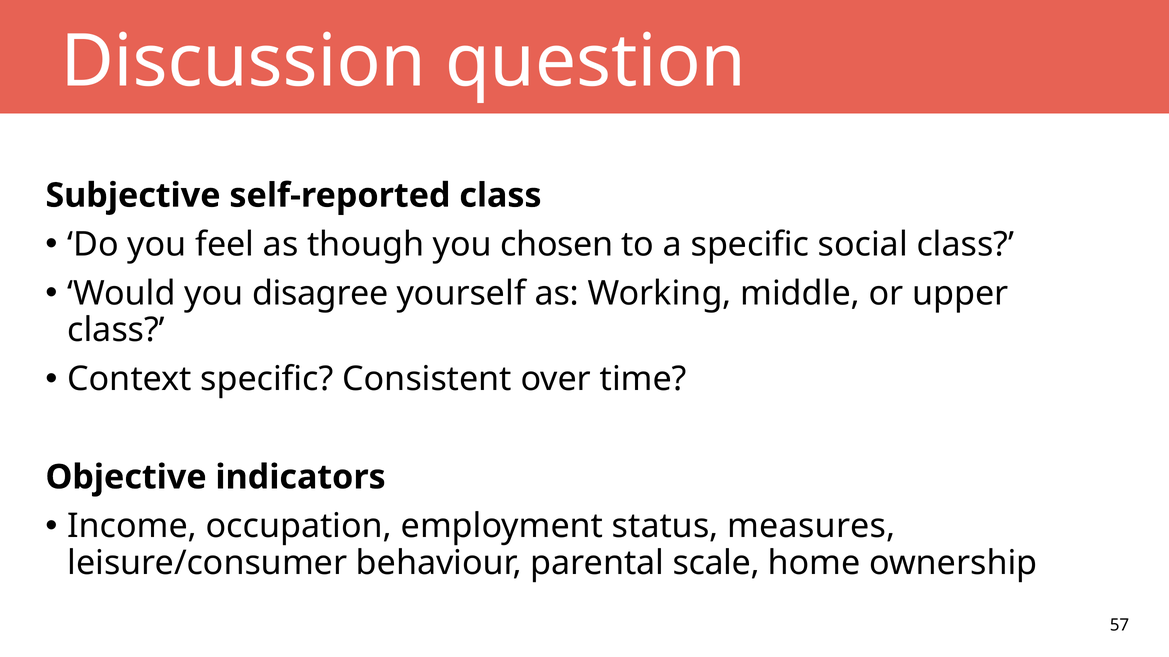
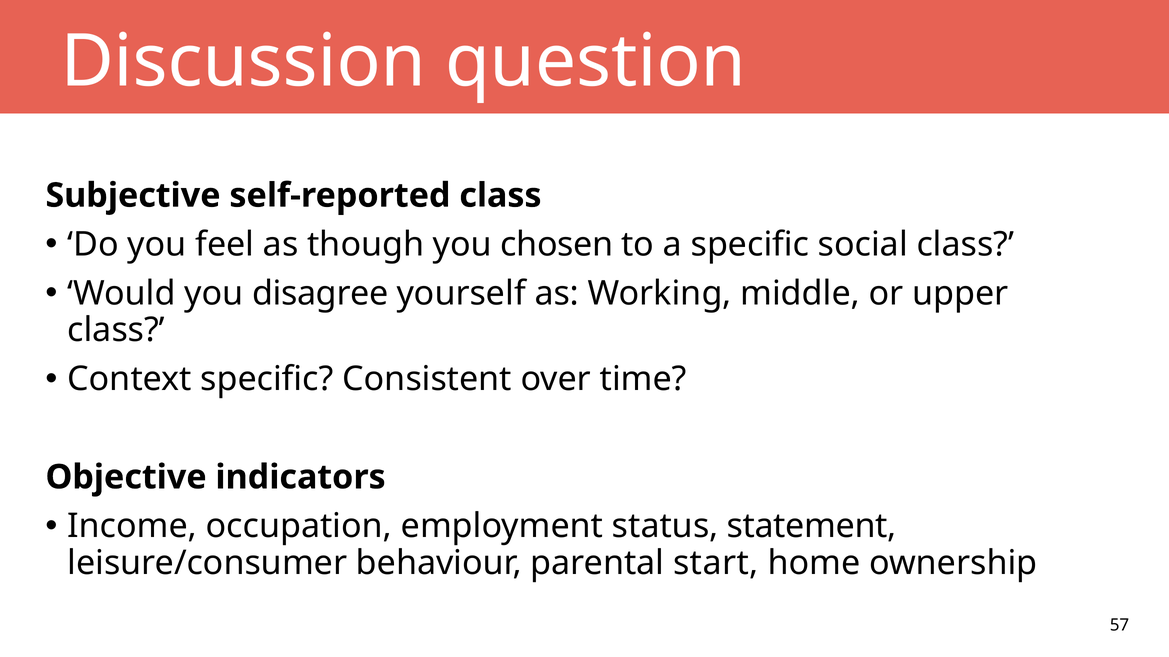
measures: measures -> statement
scale: scale -> start
